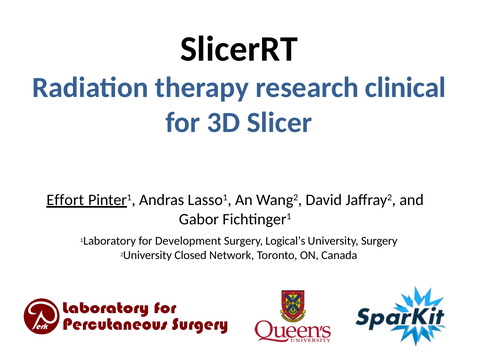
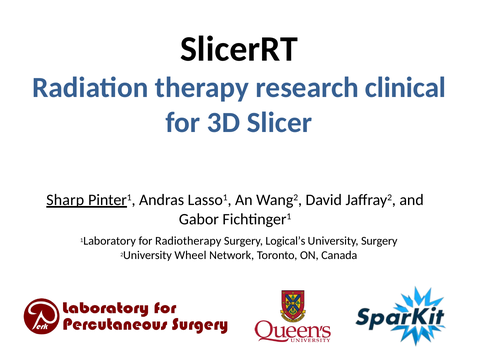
Effort: Effort -> Sharp
Development: Development -> Radiotherapy
Closed: Closed -> Wheel
